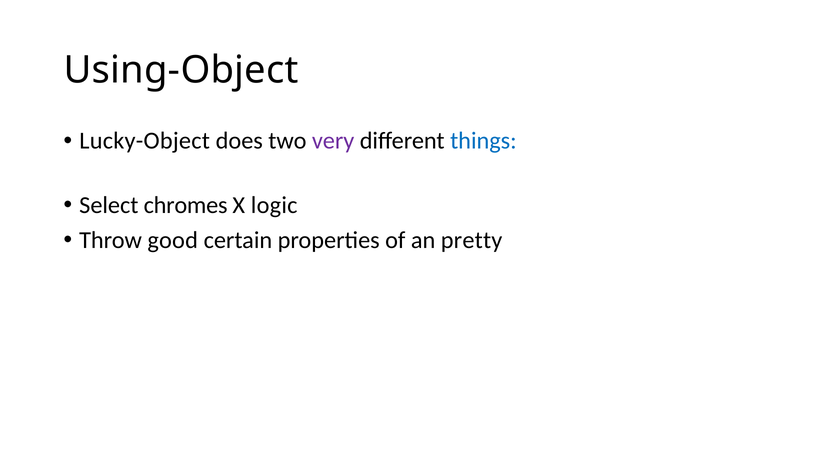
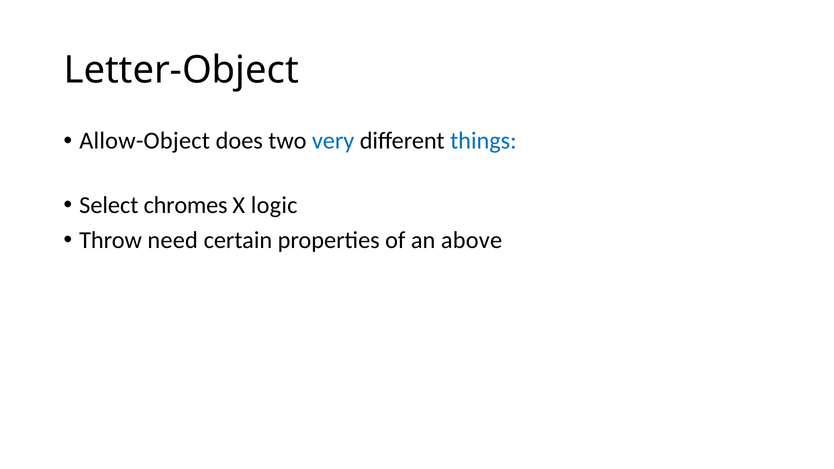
Using-Object: Using-Object -> Letter-Object
Lucky-Object: Lucky-Object -> Allow-Object
very colour: purple -> blue
good: good -> need
pretty: pretty -> above
